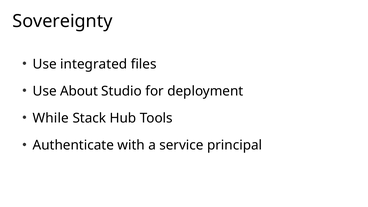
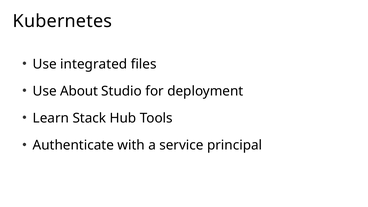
Sovereignty: Sovereignty -> Kubernetes
While: While -> Learn
